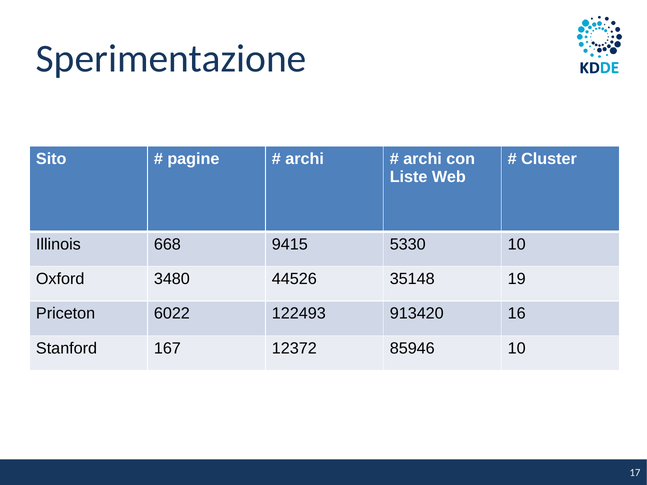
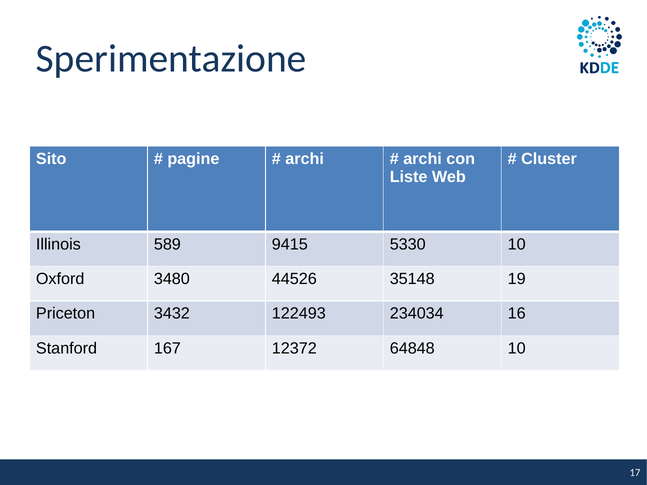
668: 668 -> 589
6022: 6022 -> 3432
913420: 913420 -> 234034
85946: 85946 -> 64848
